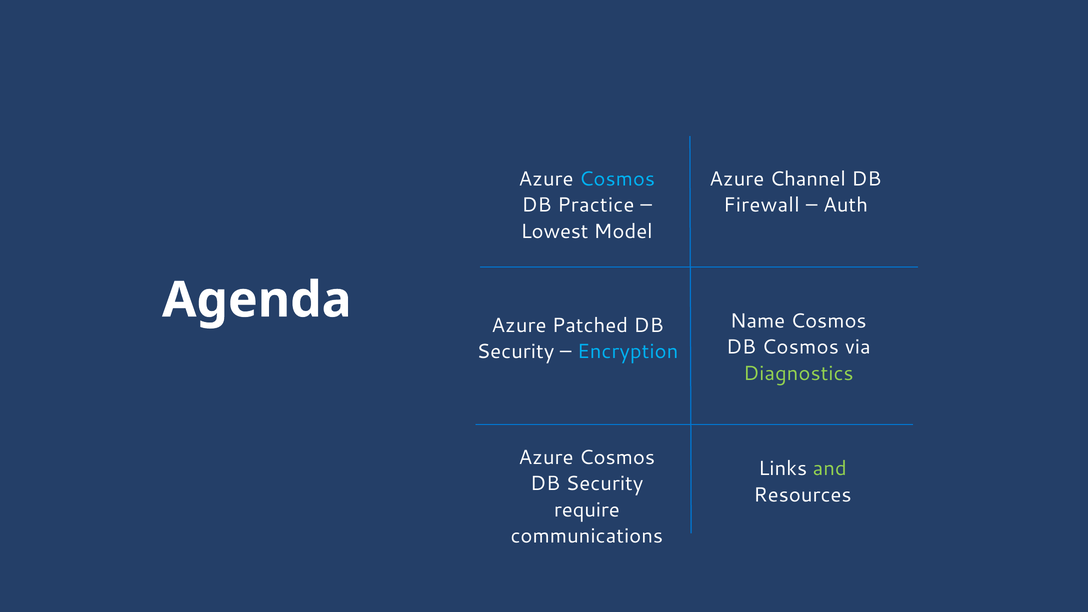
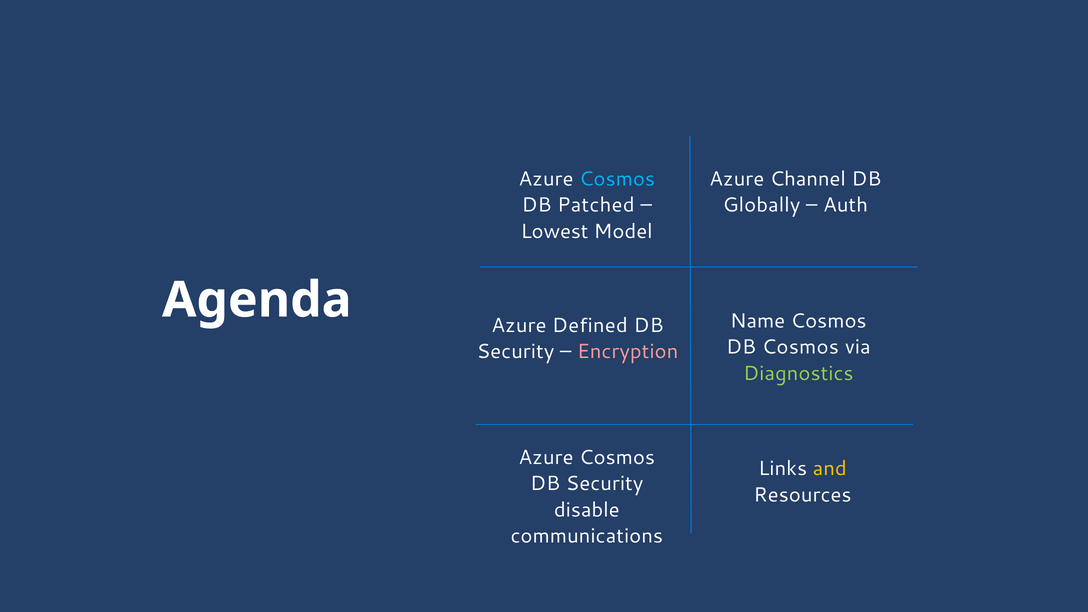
Practice: Practice -> Patched
Firewall: Firewall -> Globally
Patched: Patched -> Defined
Encryption colour: light blue -> pink
and colour: light green -> yellow
require: require -> disable
